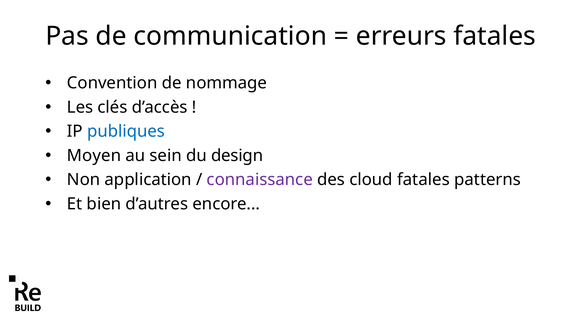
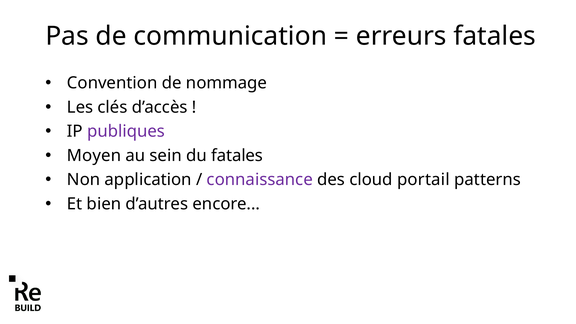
publiques colour: blue -> purple
du design: design -> fatales
cloud fatales: fatales -> portail
